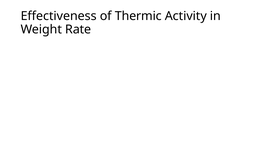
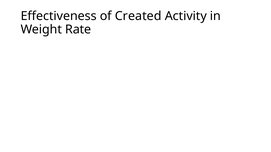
Thermic: Thermic -> Created
